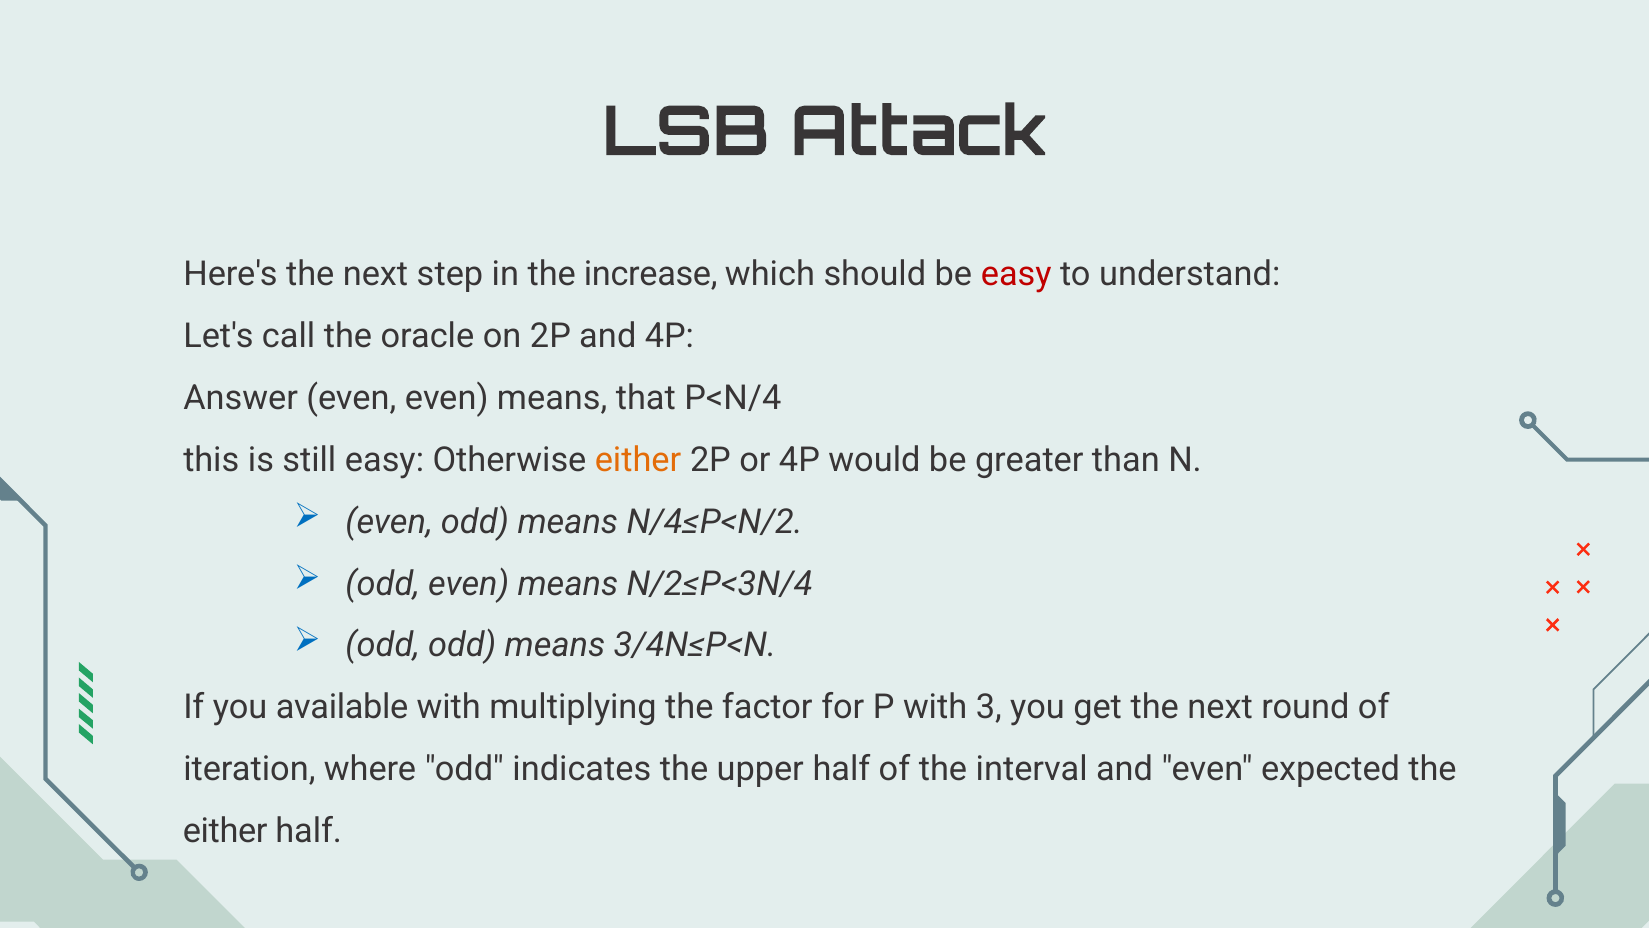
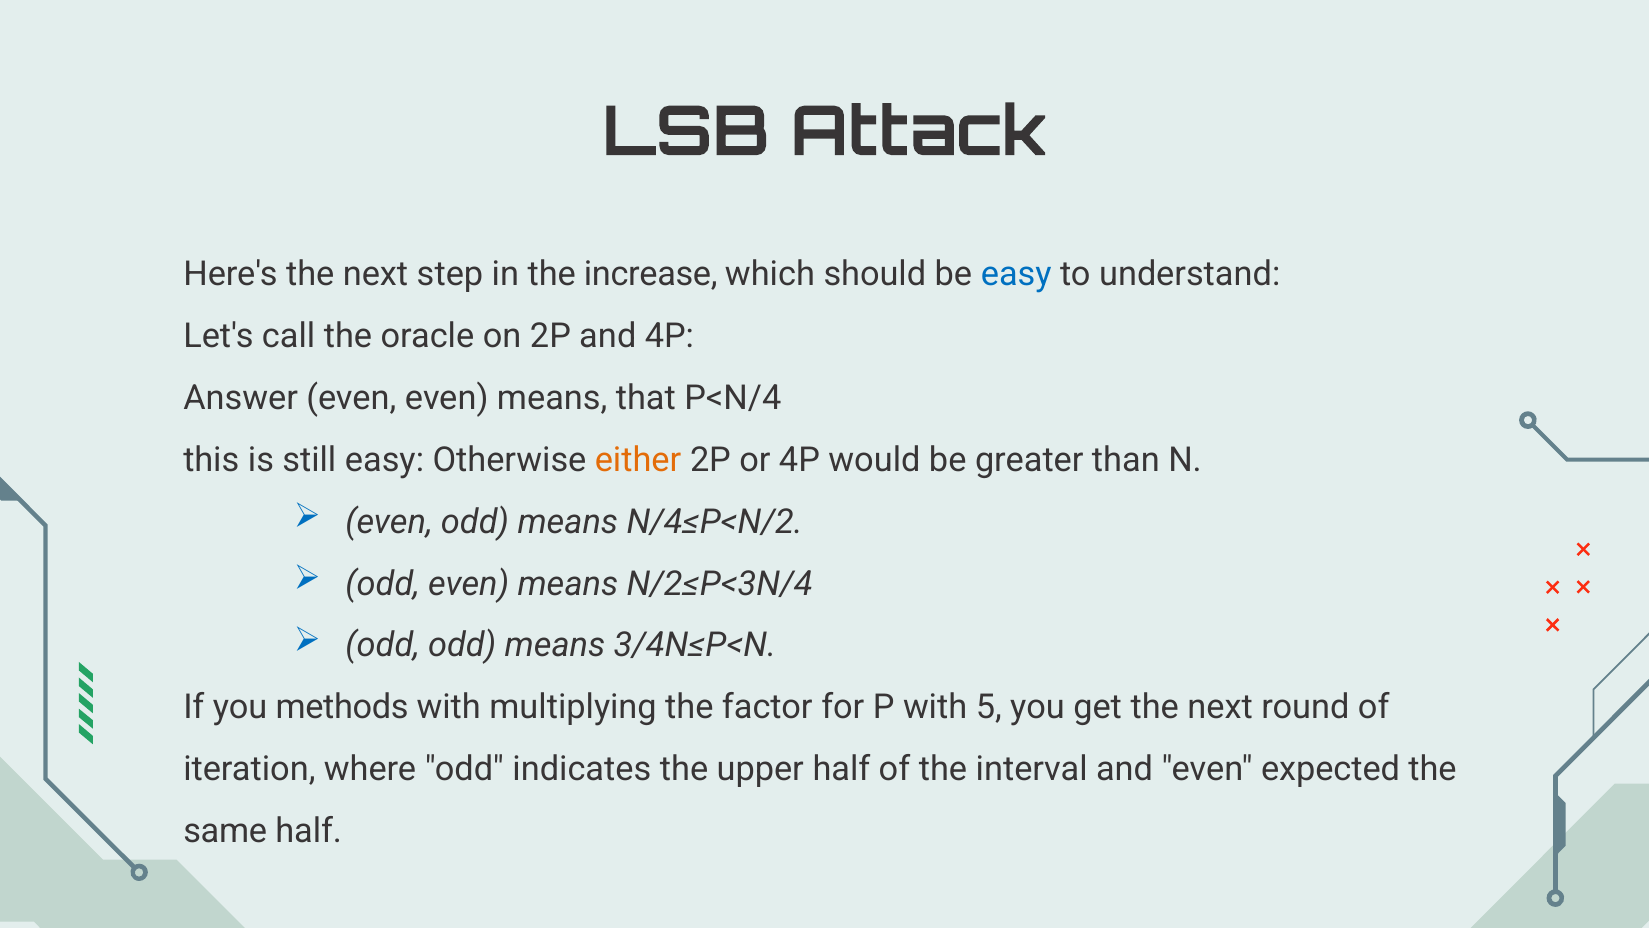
easy at (1016, 274) colour: red -> blue
available: available -> methods
3: 3 -> 5
either at (225, 831): either -> same
